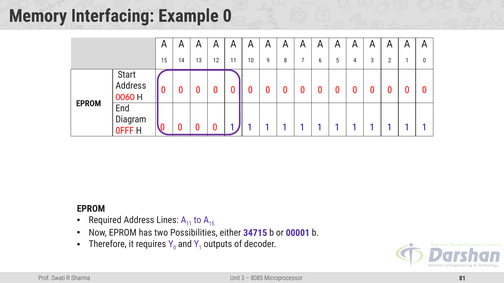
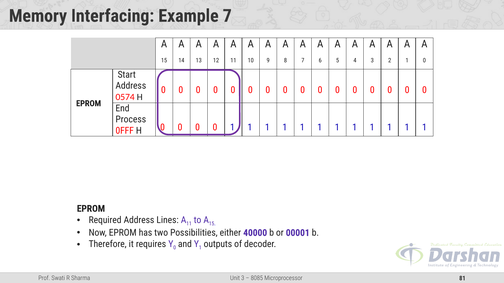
Example 0: 0 -> 7
0060: 0060 -> 0574
Diagram: Diagram -> Process
34715: 34715 -> 40000
